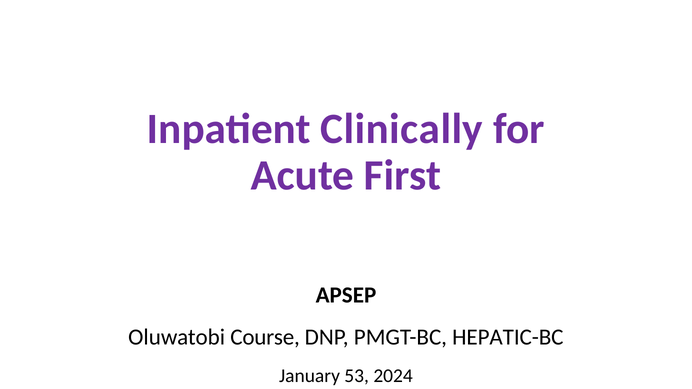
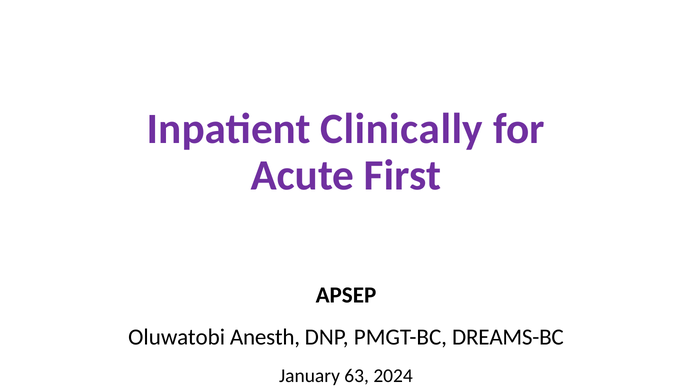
Course: Course -> Anesth
HEPATIC-BC: HEPATIC-BC -> DREAMS-BC
53: 53 -> 63
